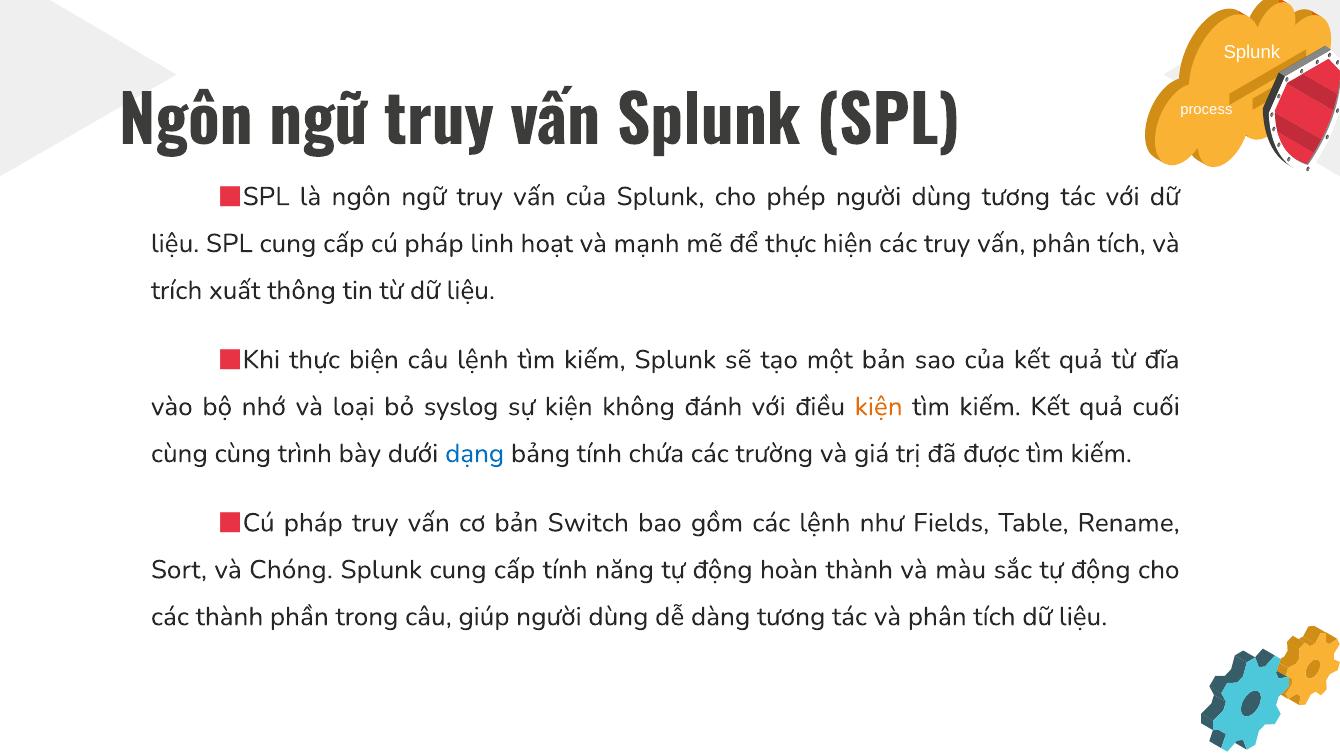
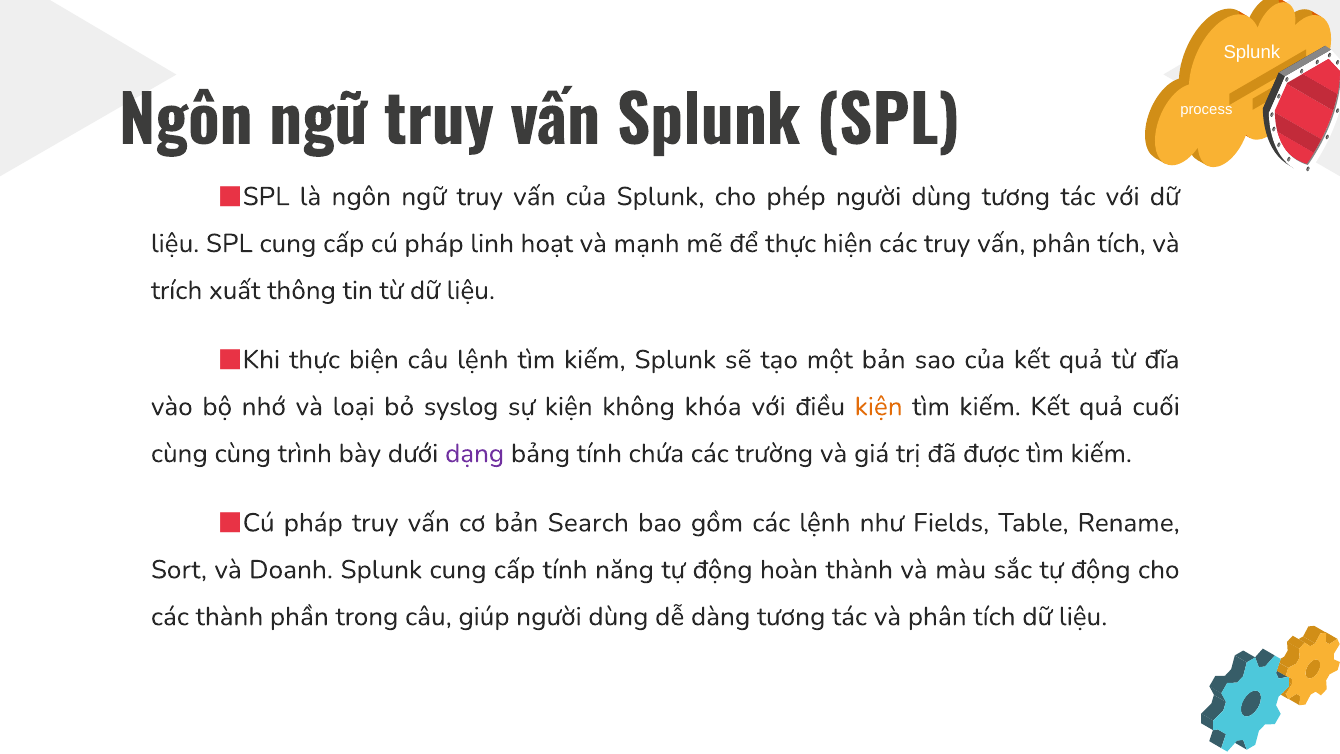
đánh: đánh -> khóa
dạng colour: blue -> purple
Switch: Switch -> Search
Chóng: Chóng -> Doanh
